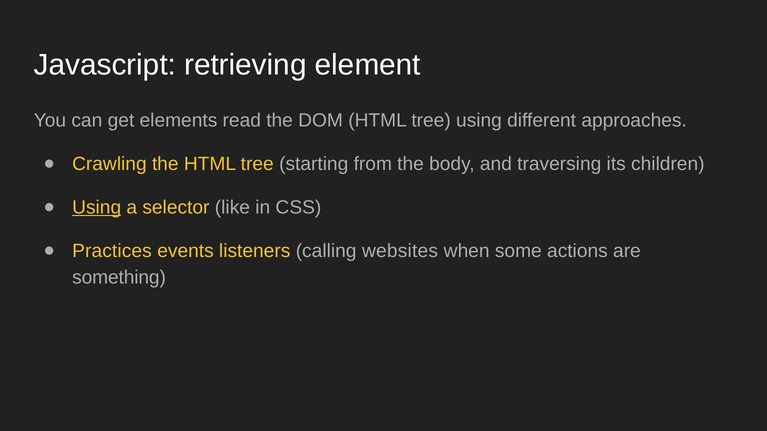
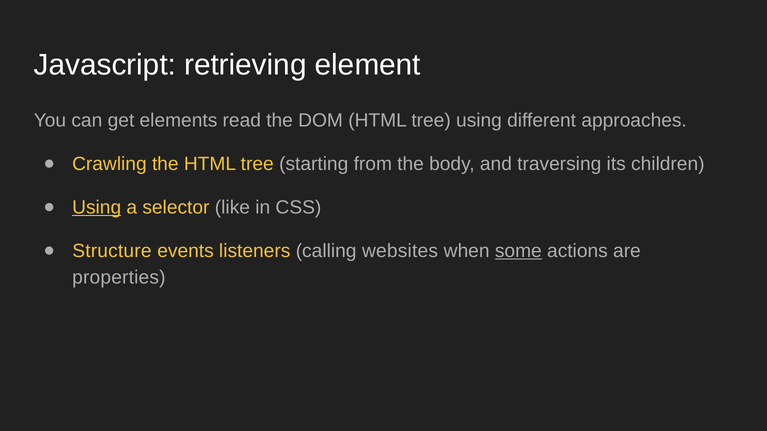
Practices: Practices -> Structure
some underline: none -> present
something: something -> properties
